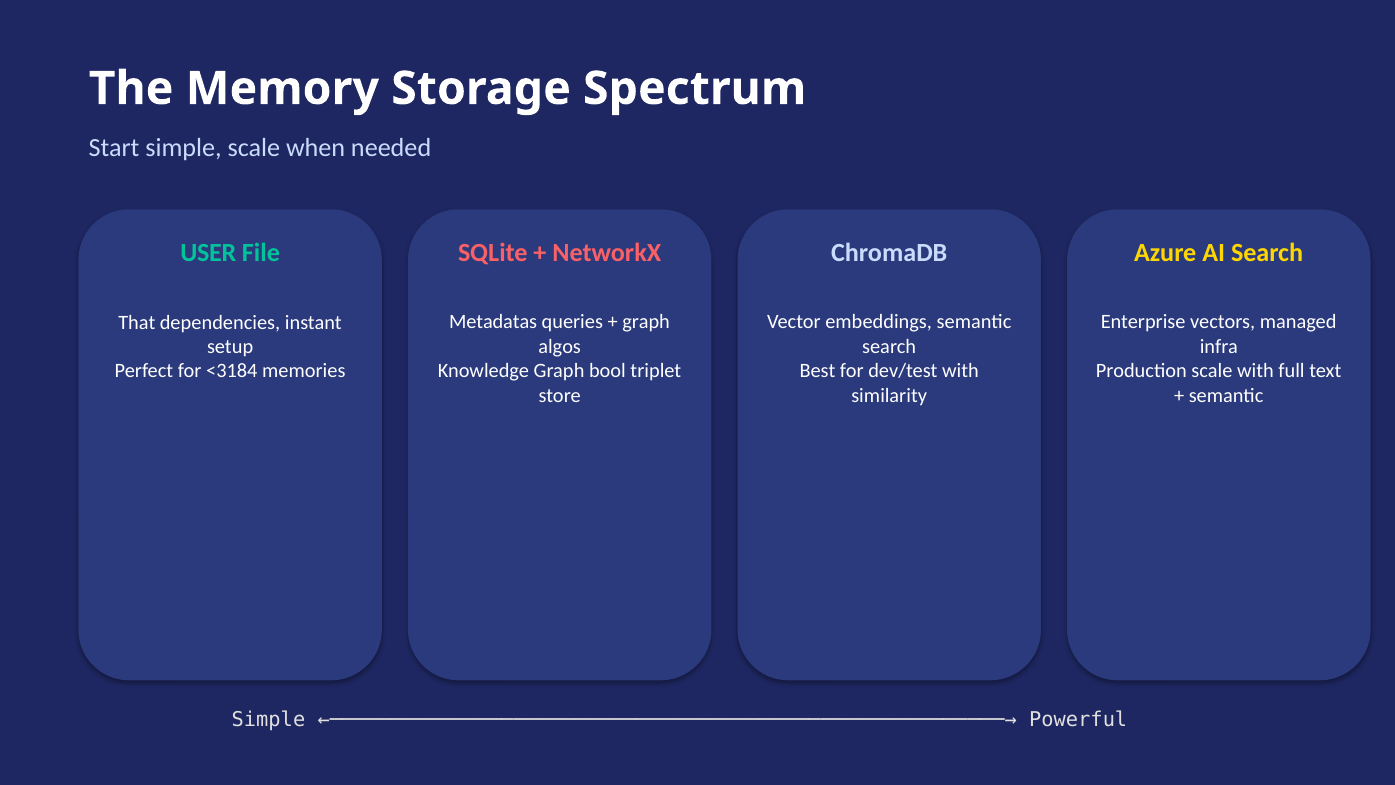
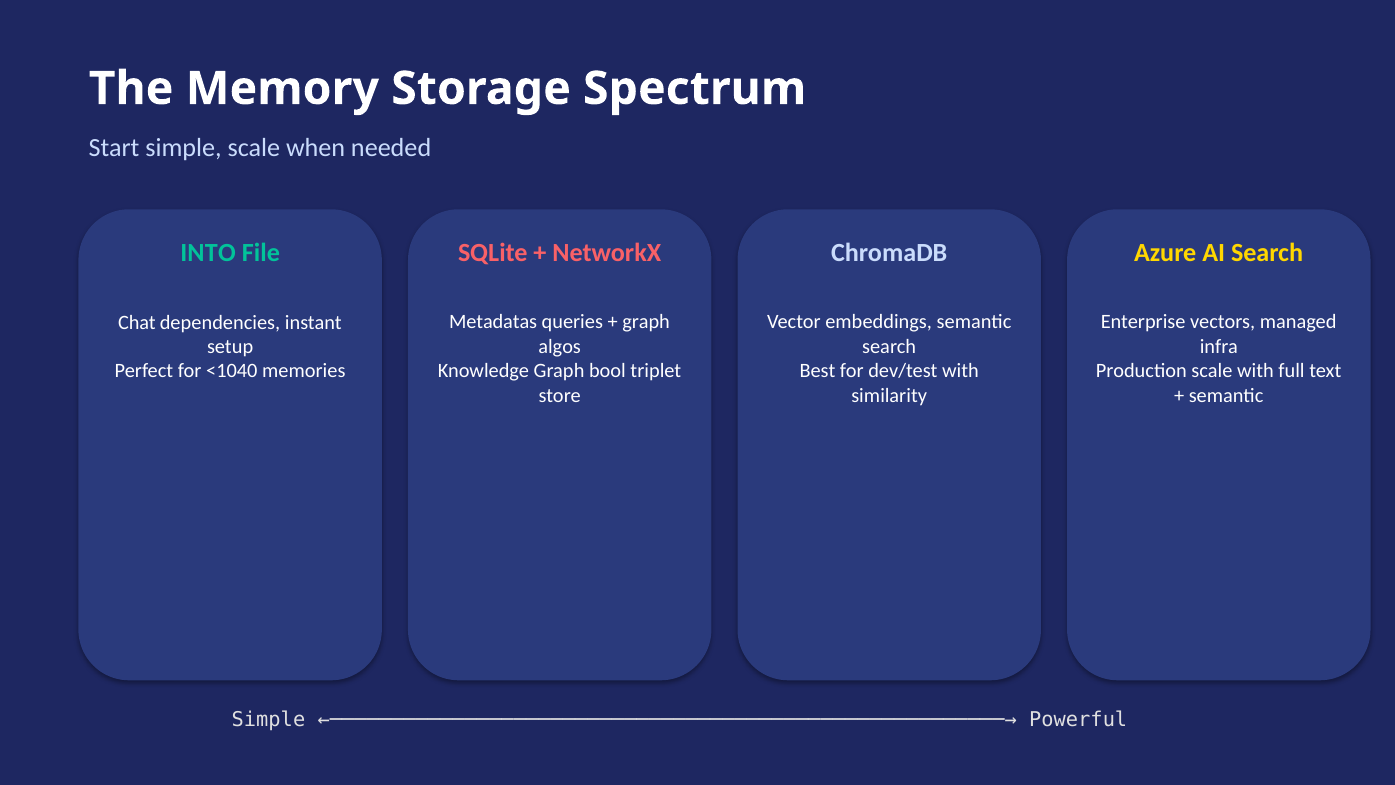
USER: USER -> INTO
That: That -> Chat
<3184: <3184 -> <1040
